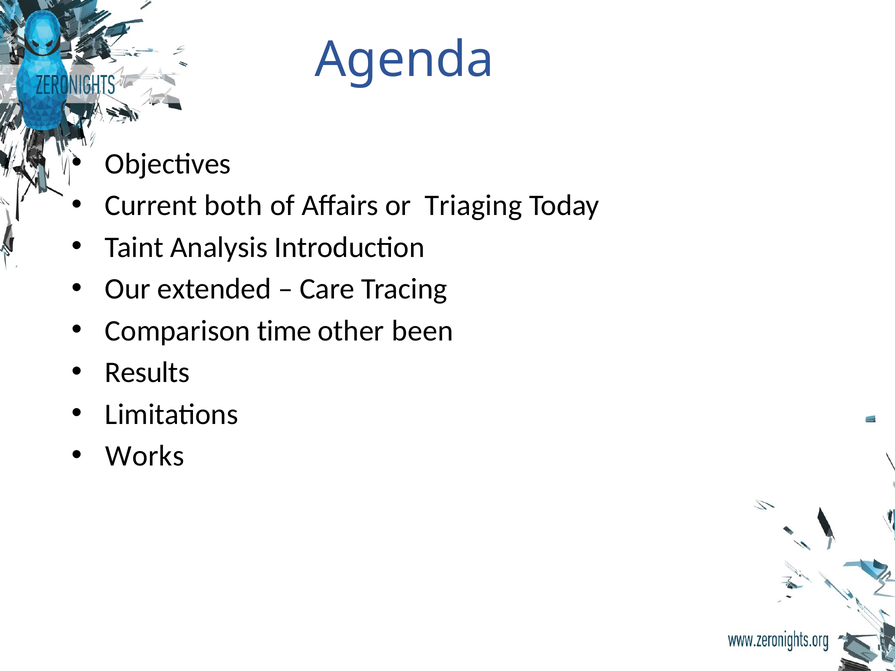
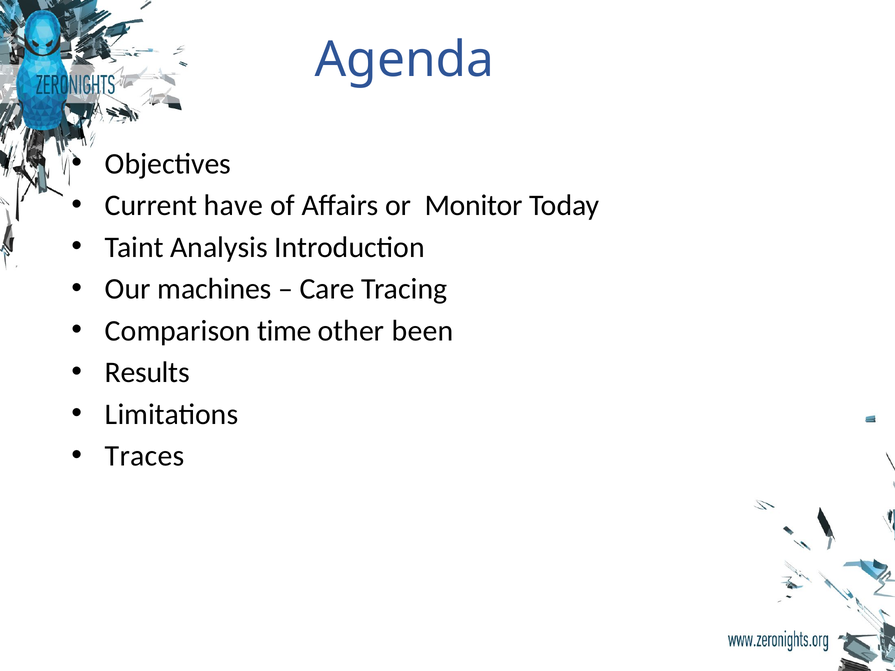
both: both -> have
Triaging: Triaging -> Monitor
extended: extended -> machines
Works: Works -> Traces
